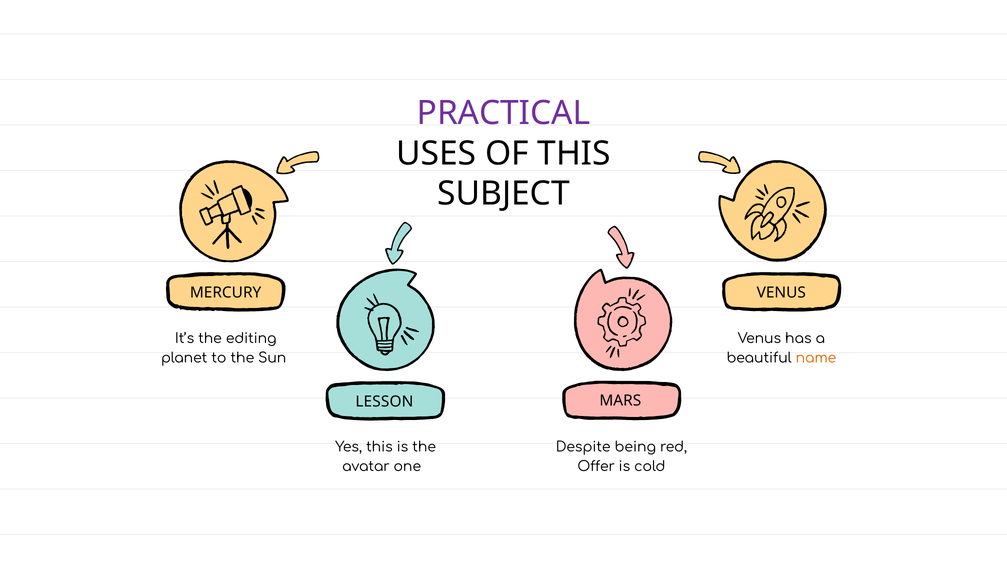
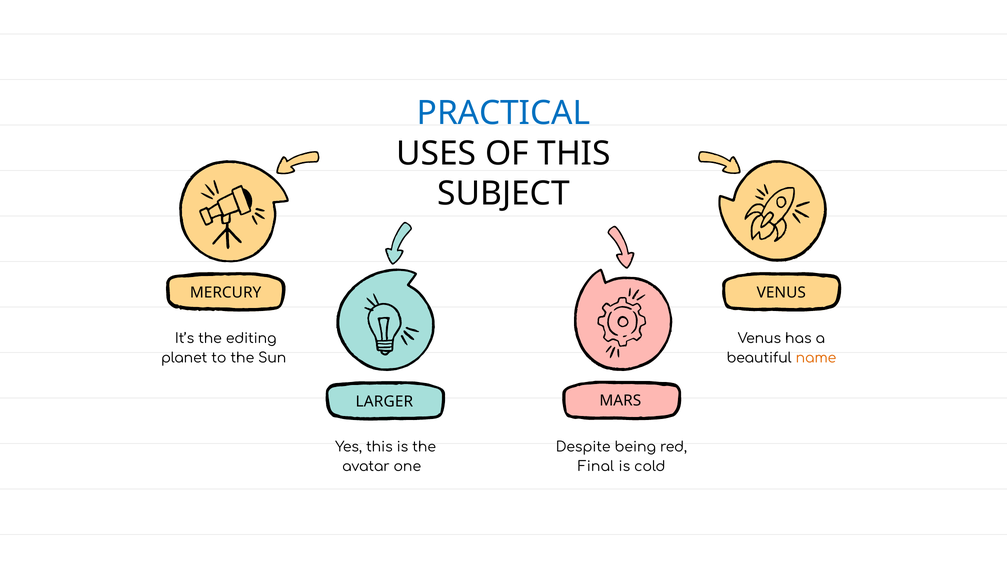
PRACTICAL colour: purple -> blue
LESSON: LESSON -> LARGER
Offer: Offer -> Final
